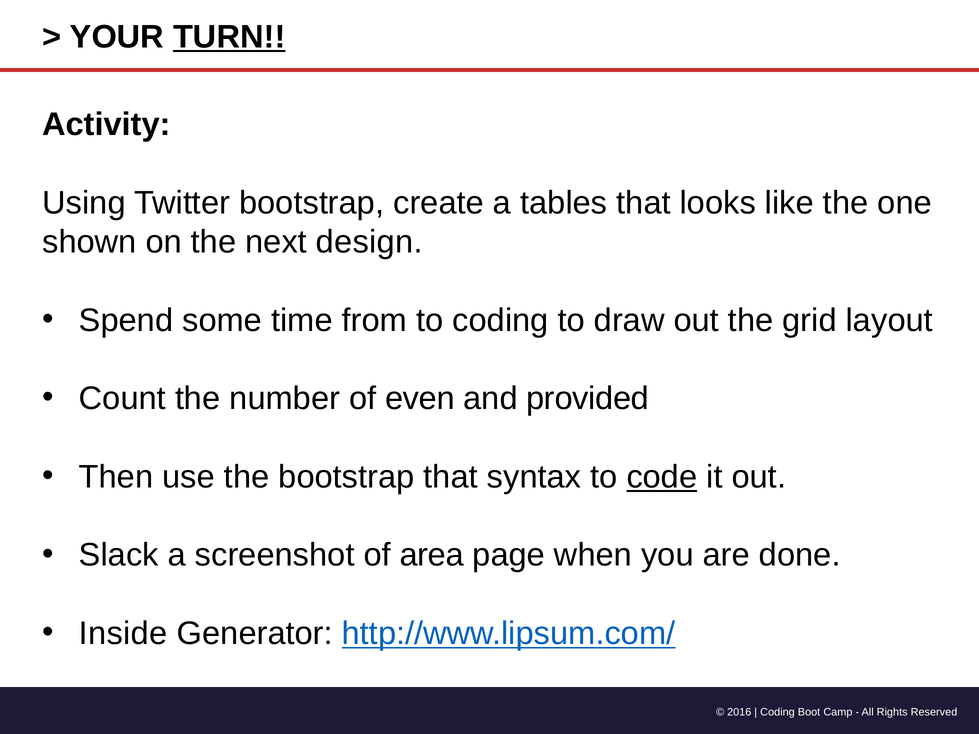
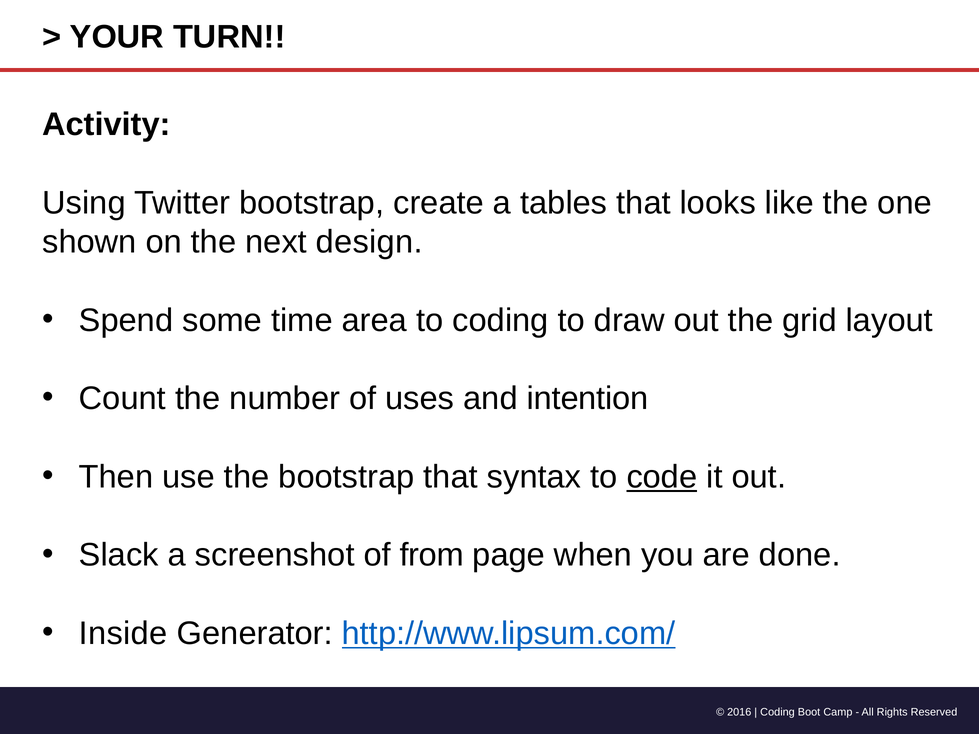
TURN underline: present -> none
from: from -> area
even: even -> uses
provided: provided -> intention
area: area -> from
